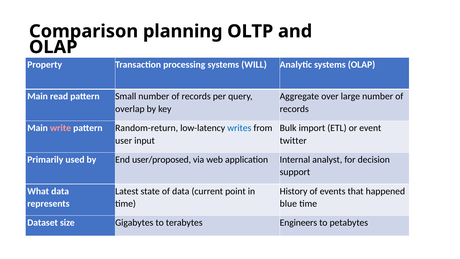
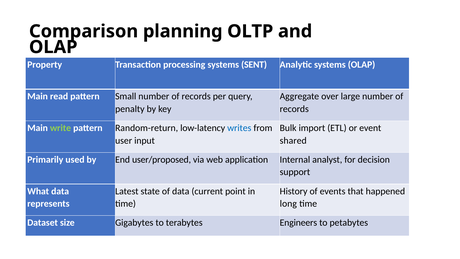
WILL: WILL -> SENT
overlap: overlap -> penalty
write colour: pink -> light green
twitter: twitter -> shared
blue: blue -> long
